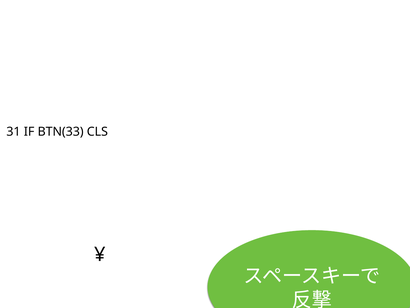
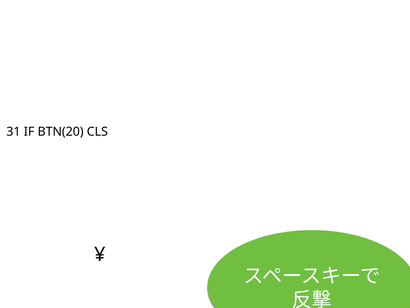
BTN(33: BTN(33 -> BTN(20
